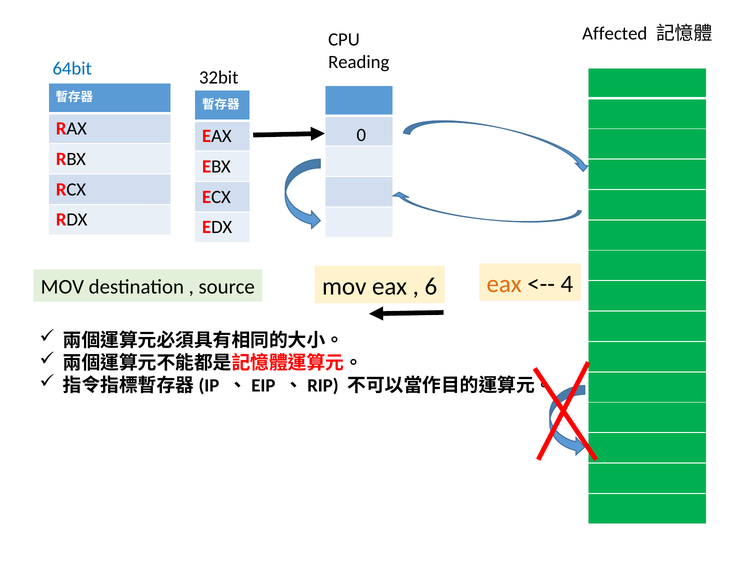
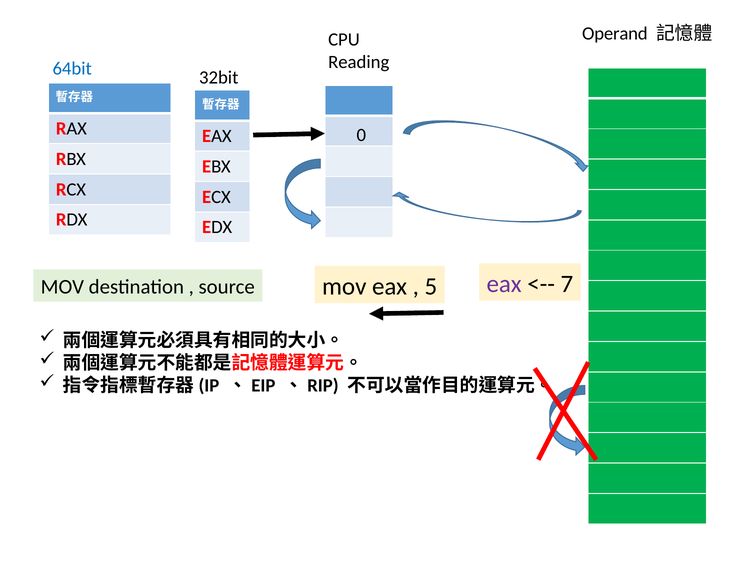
Affected: Affected -> Operand
eax at (504, 284) colour: orange -> purple
4: 4 -> 7
6: 6 -> 5
